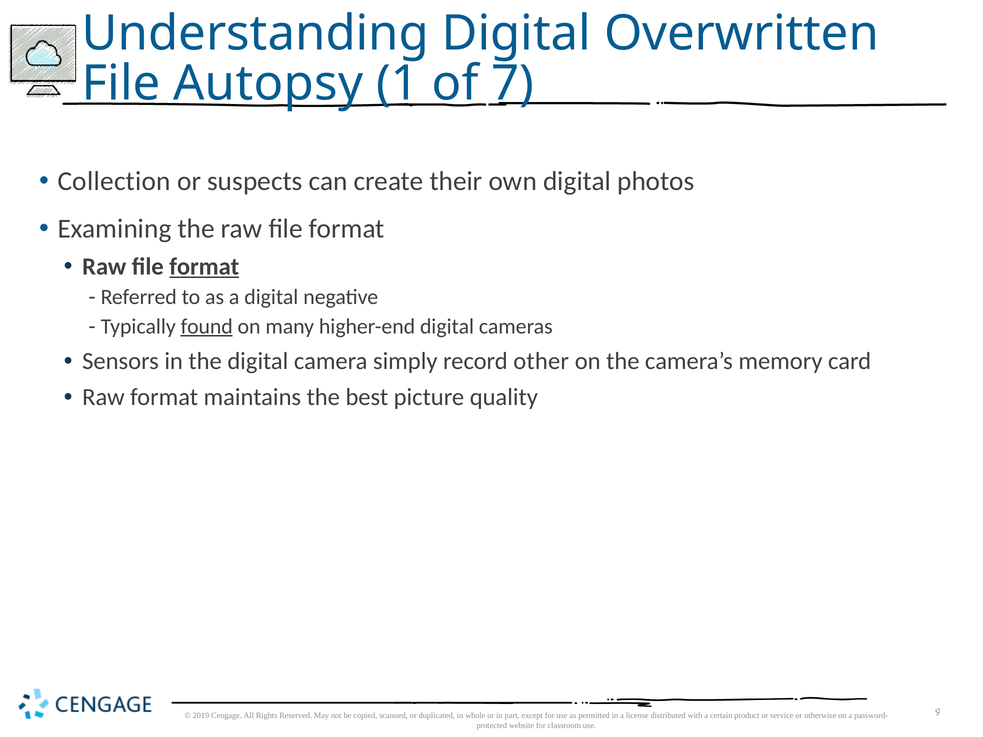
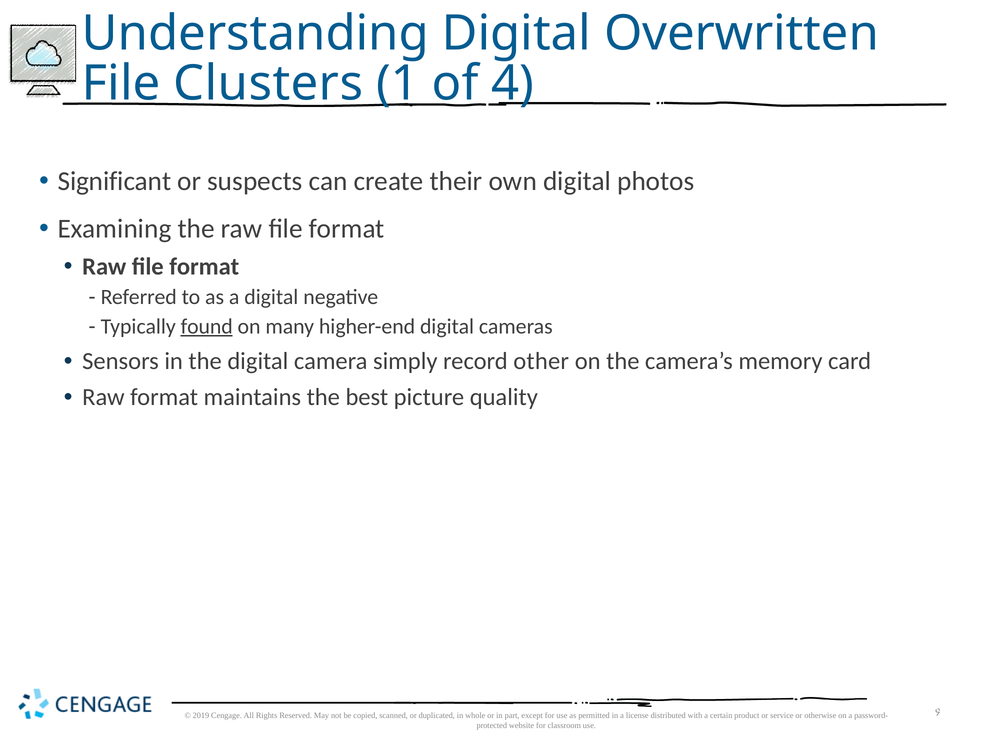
Autopsy: Autopsy -> Clusters
7: 7 -> 4
Collection: Collection -> Significant
format at (204, 267) underline: present -> none
